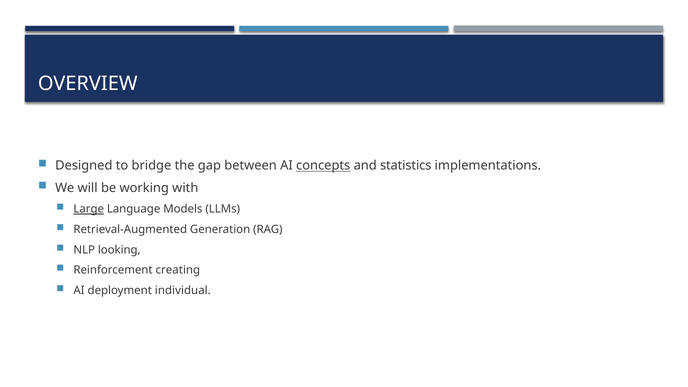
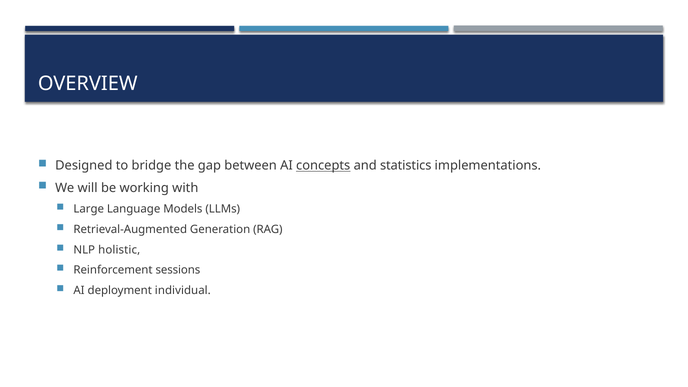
Large underline: present -> none
looking: looking -> holistic
creating: creating -> sessions
